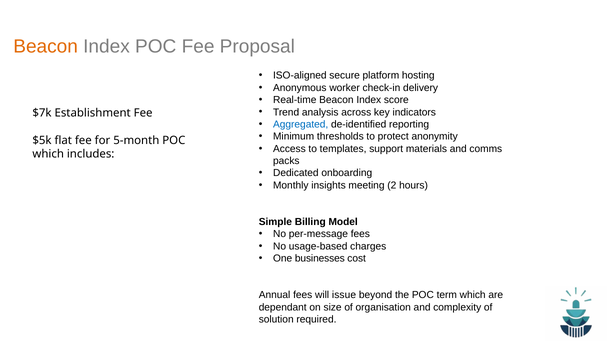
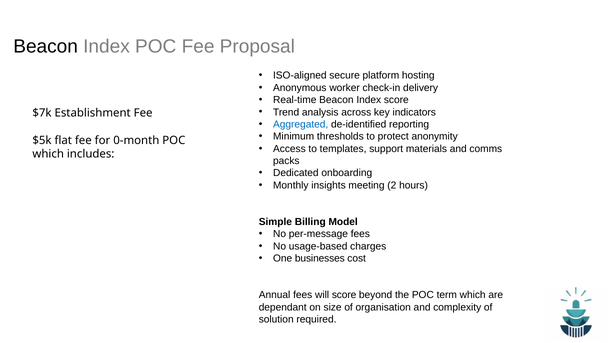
Beacon at (46, 46) colour: orange -> black
5-month: 5-month -> 0-month
will issue: issue -> score
